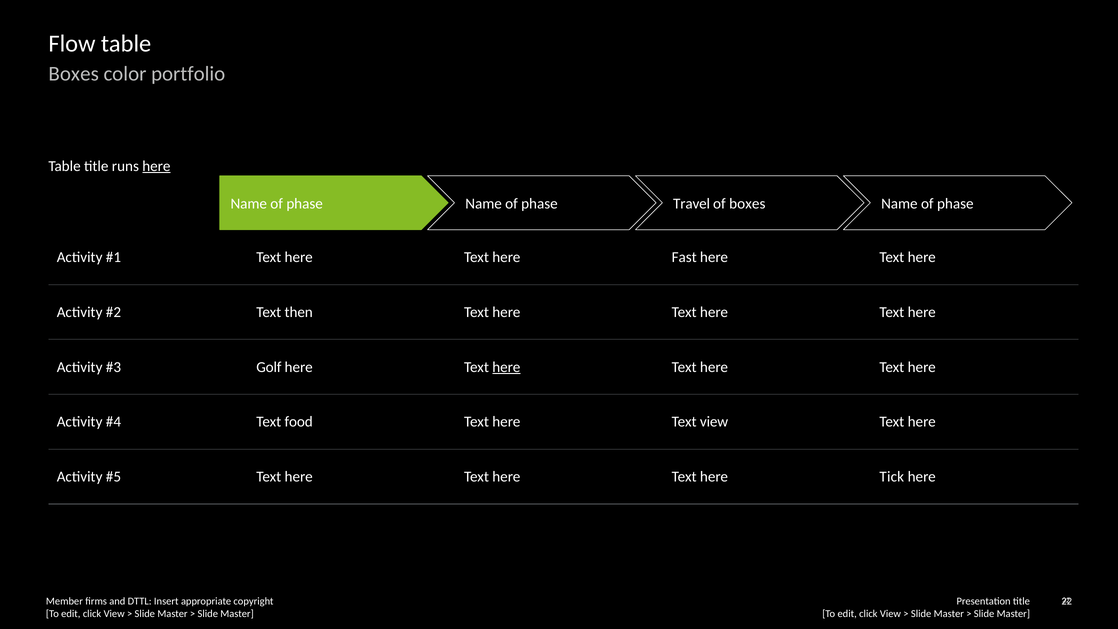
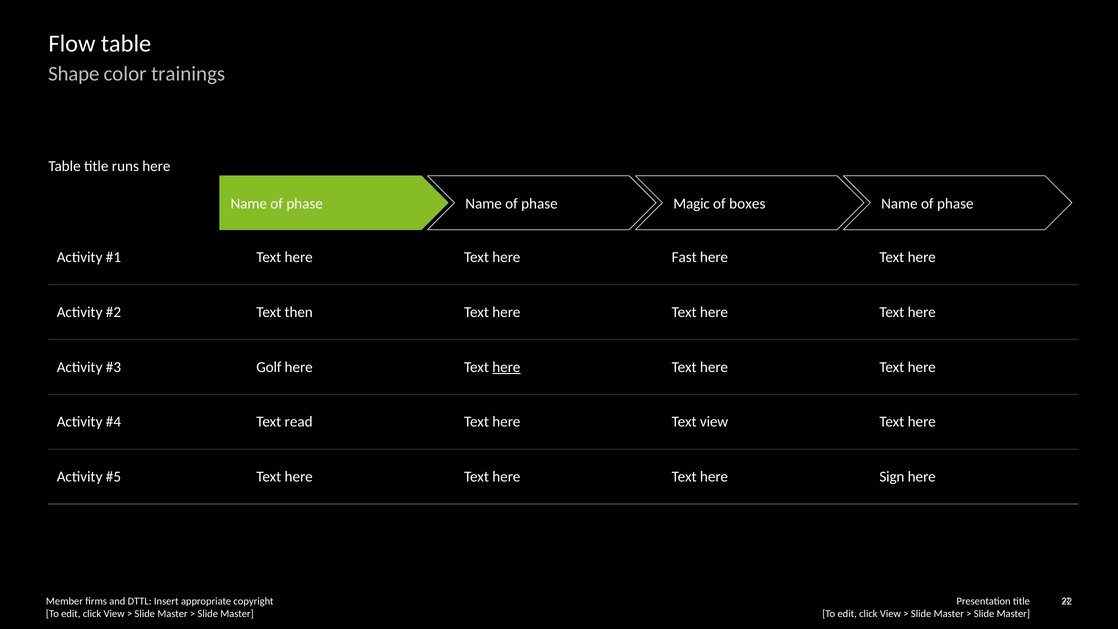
Boxes at (74, 74): Boxes -> Shape
portfolio: portfolio -> trainings
here at (156, 166) underline: present -> none
Travel: Travel -> Magic
food: food -> read
Tick: Tick -> Sign
